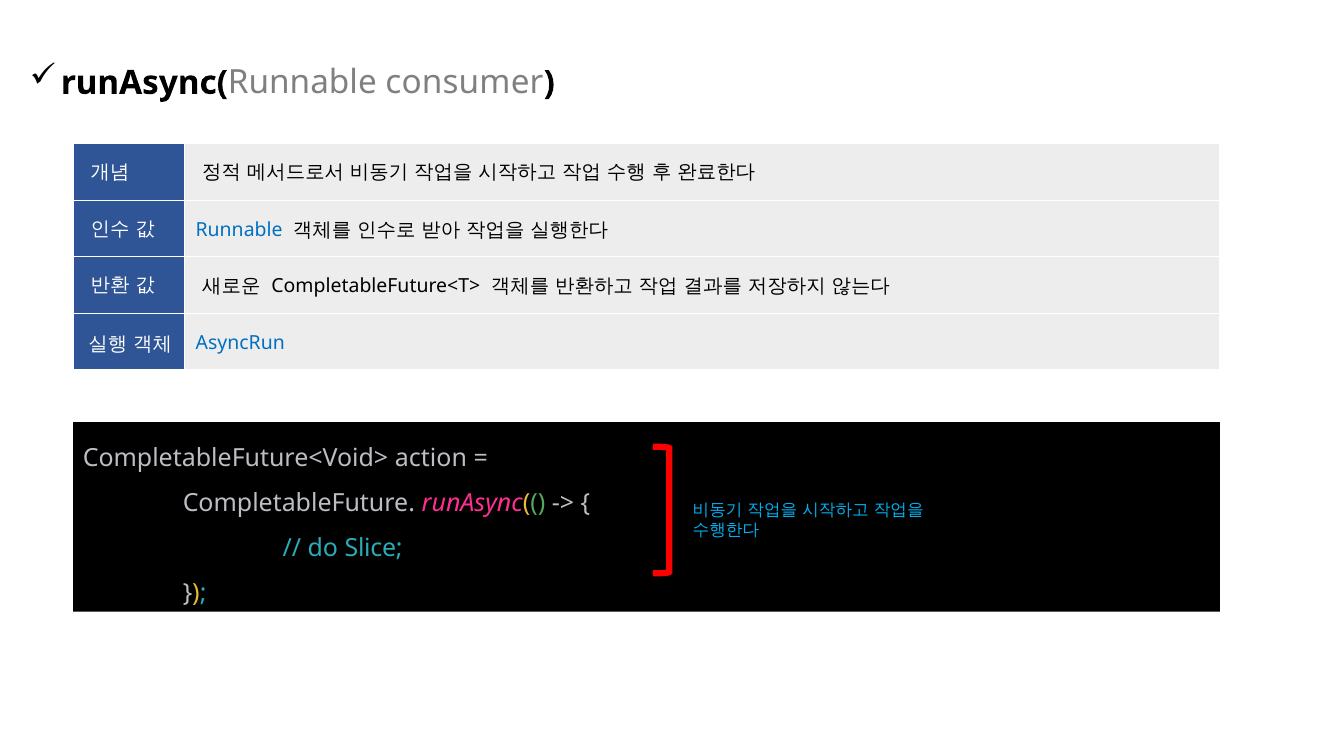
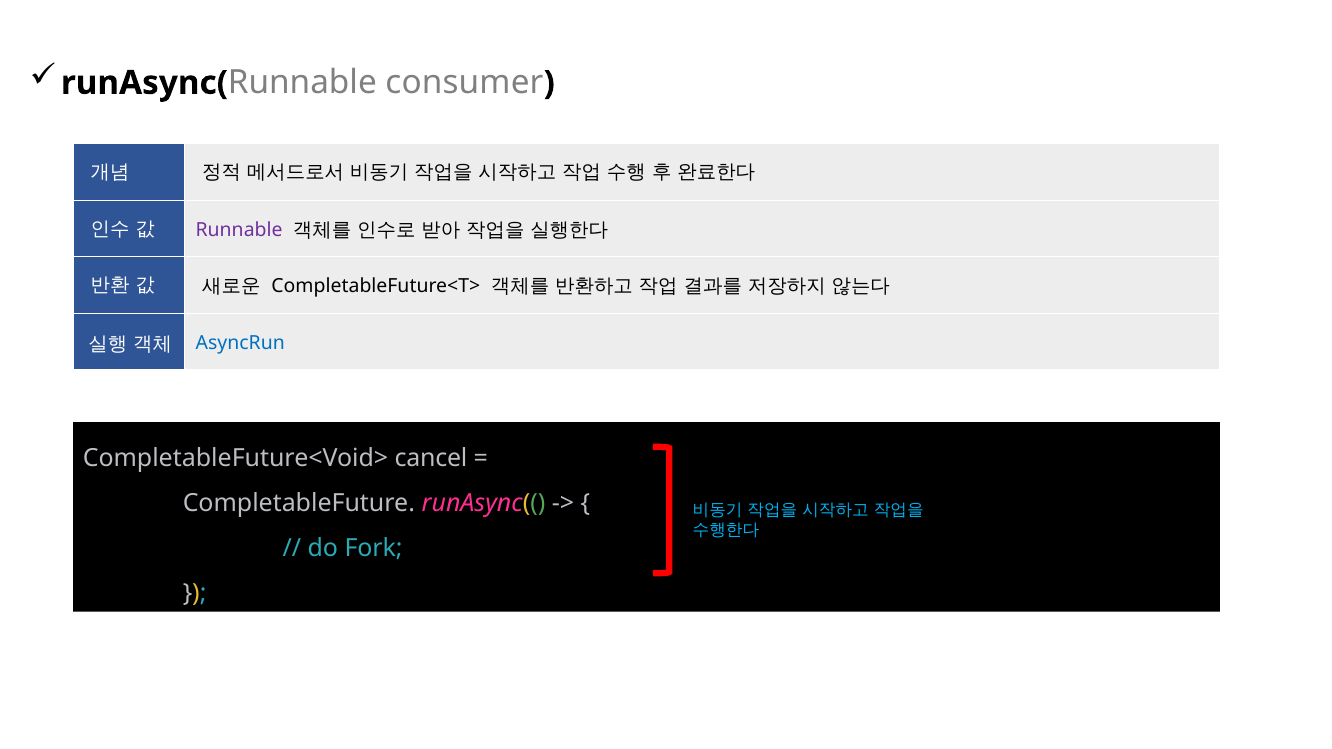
Runnable at (239, 230) colour: blue -> purple
action: action -> cancel
Slice: Slice -> Fork
